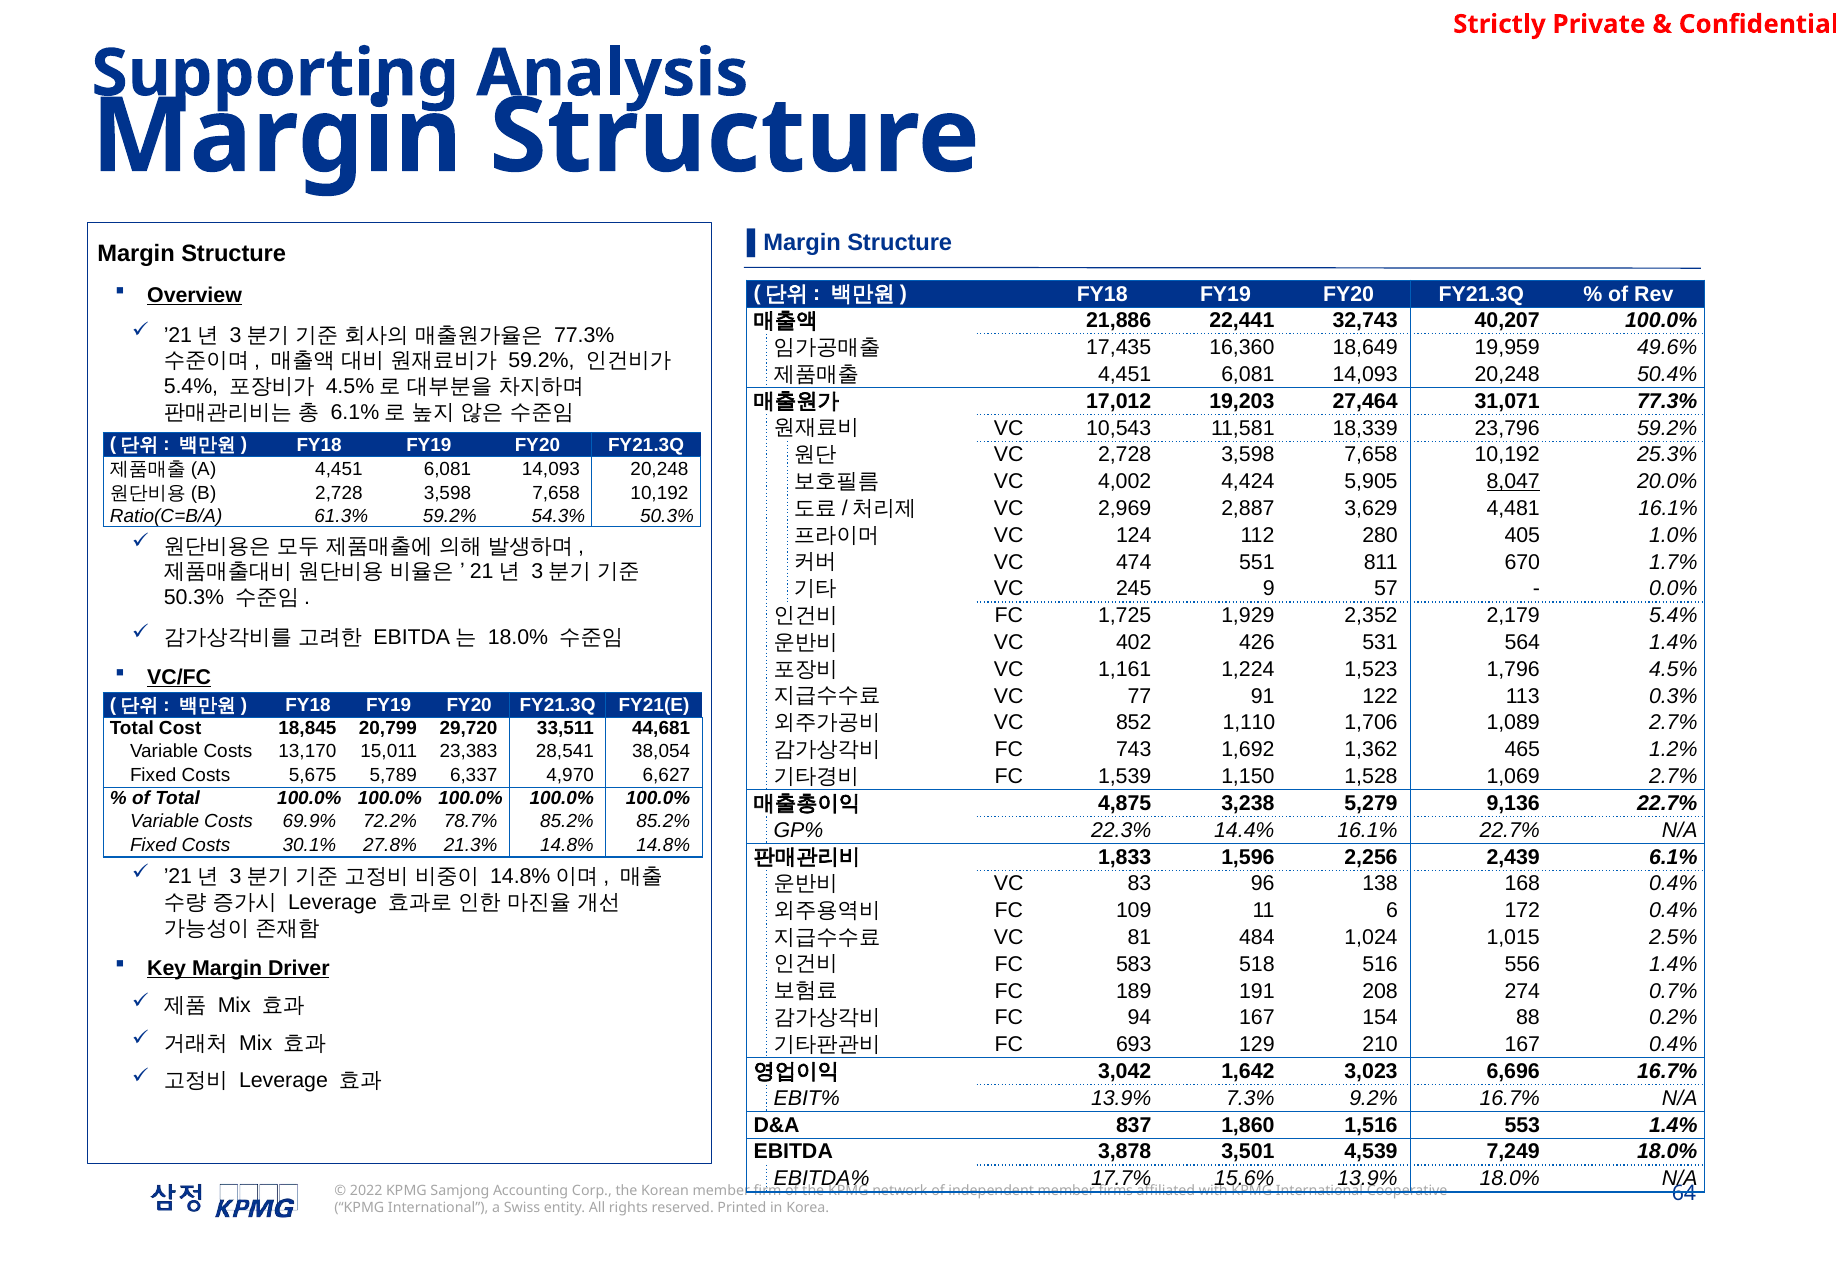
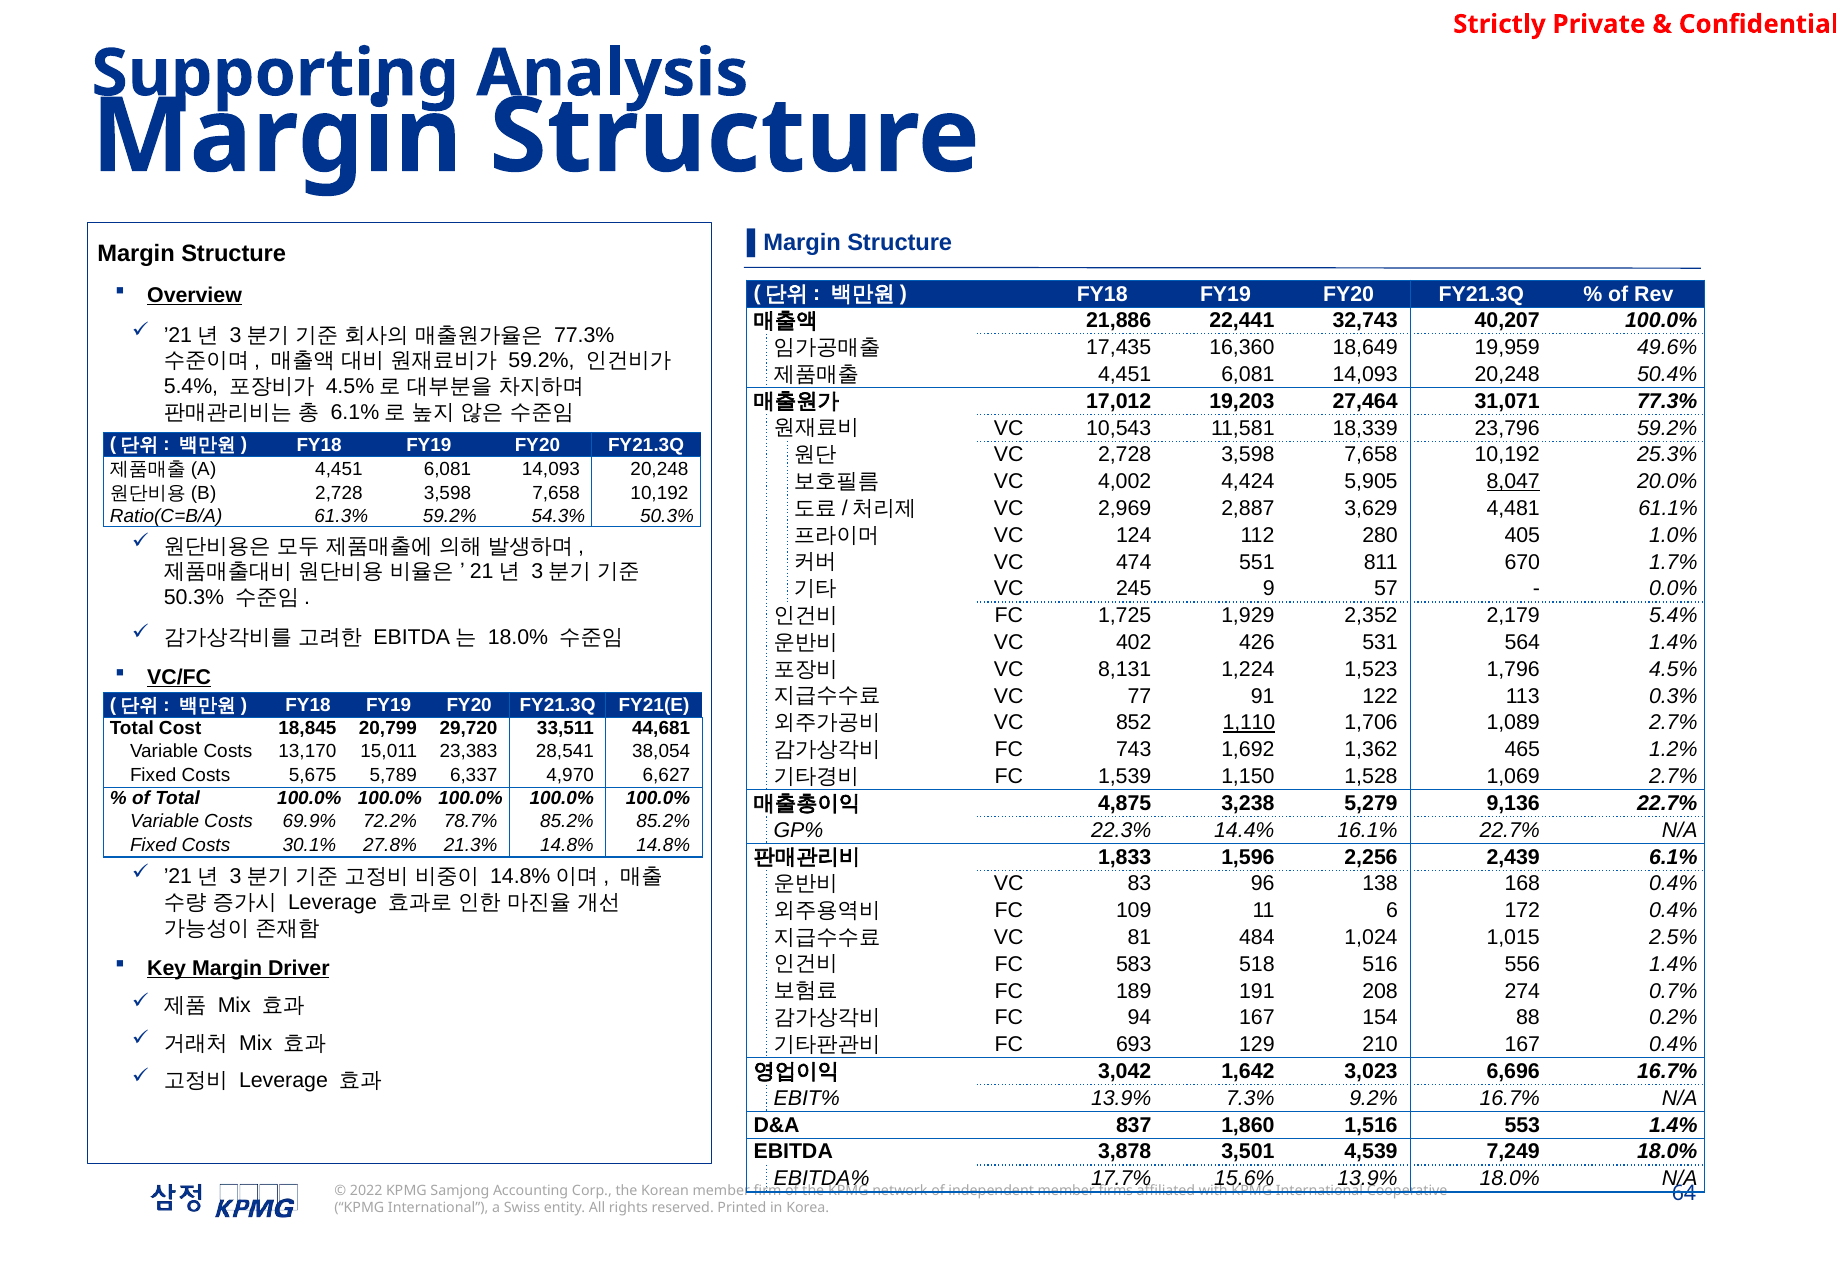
4,481 16.1%: 16.1% -> 61.1%
1,161: 1,161 -> 8,131
1,110 underline: none -> present
